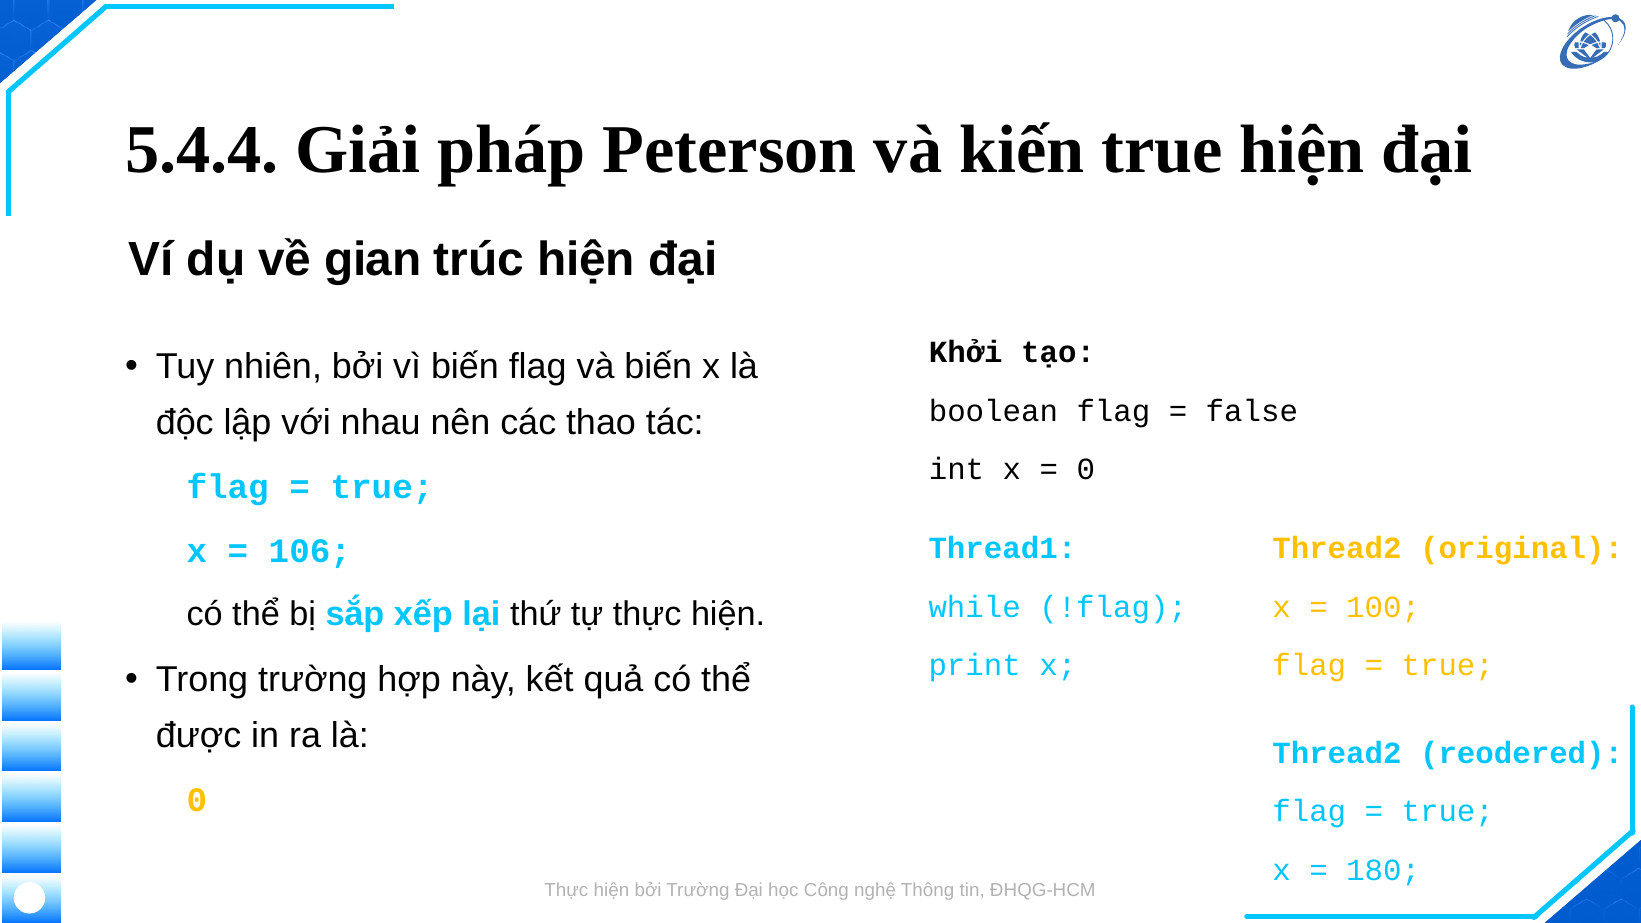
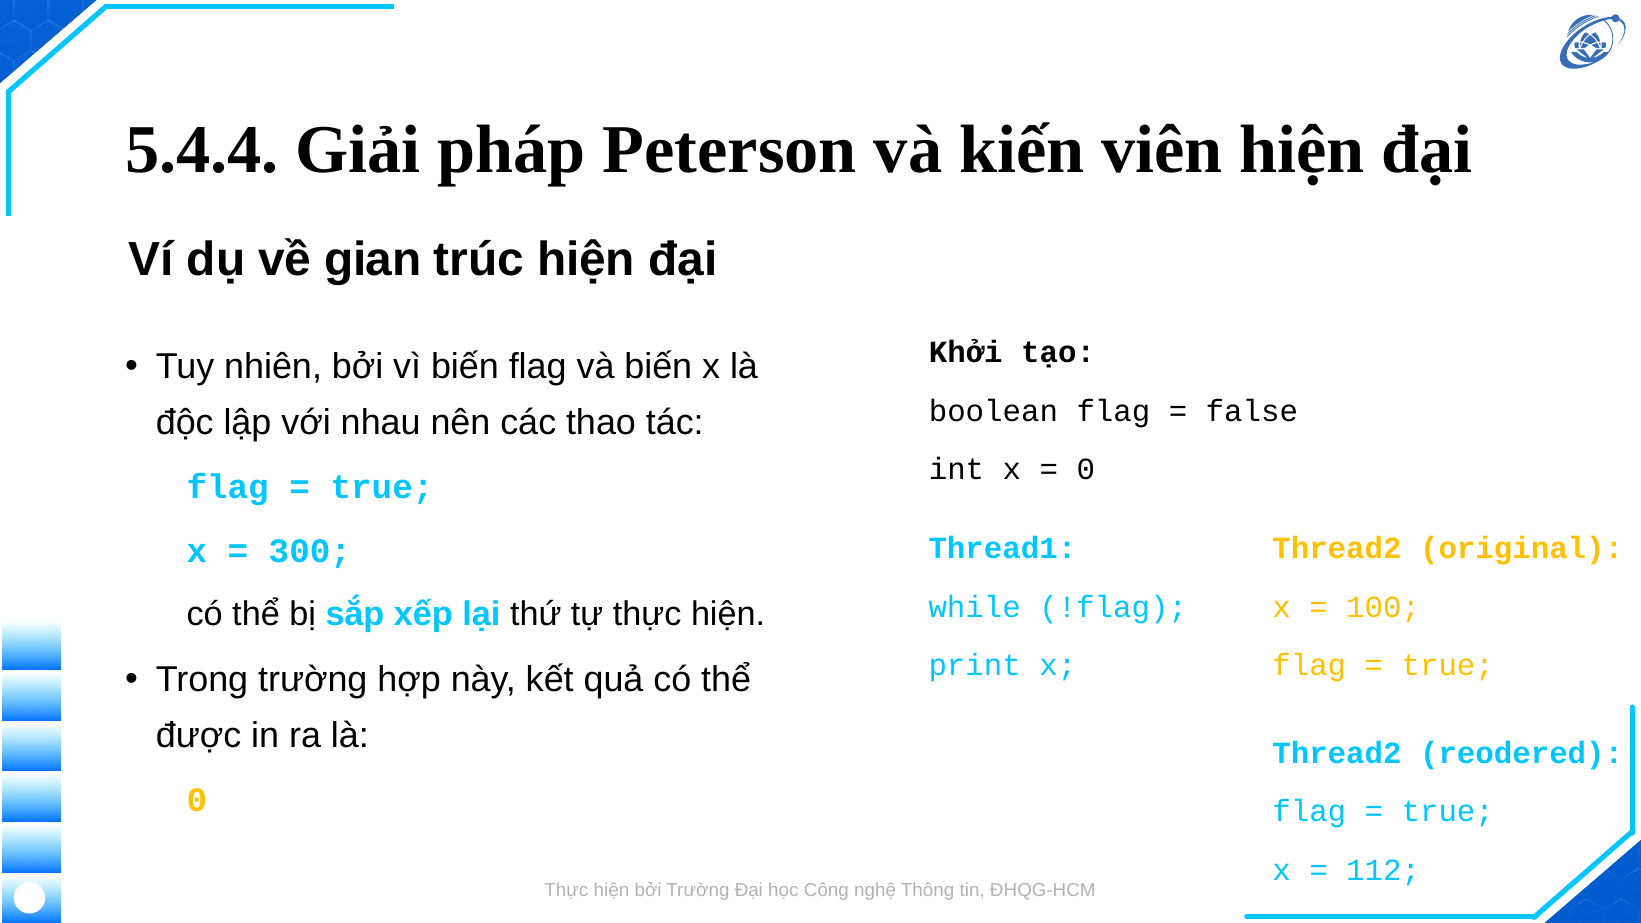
kiến true: true -> viên
106: 106 -> 300
180: 180 -> 112
